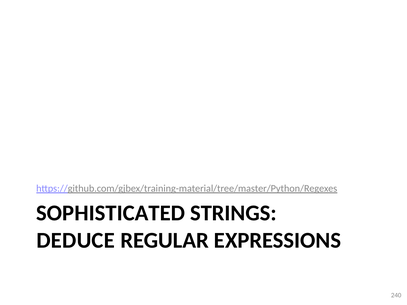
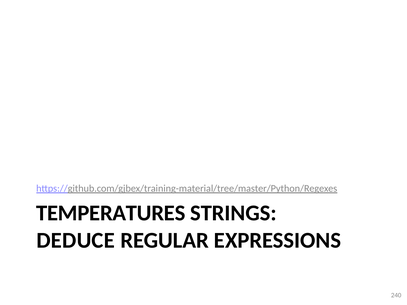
SOPHISTICATED: SOPHISTICATED -> TEMPERATURES
